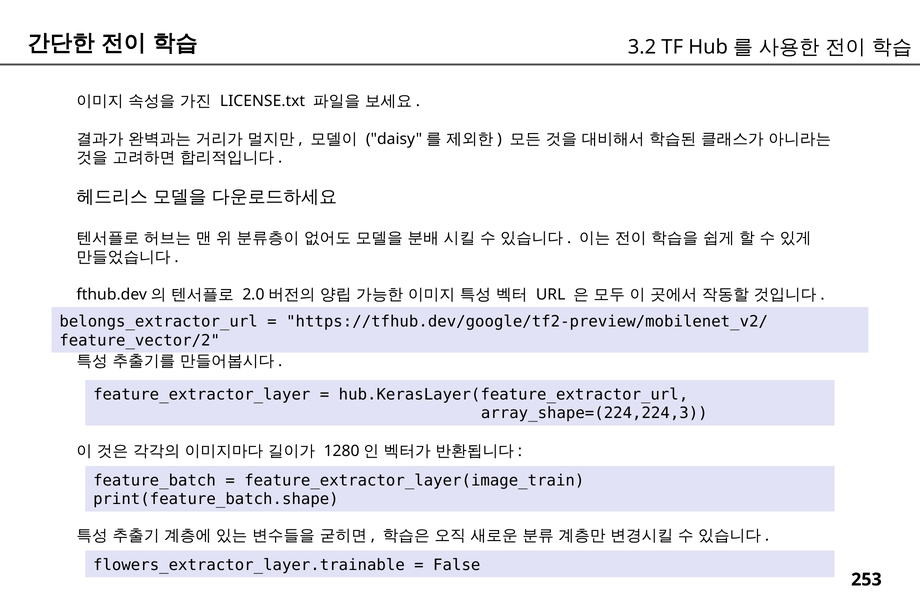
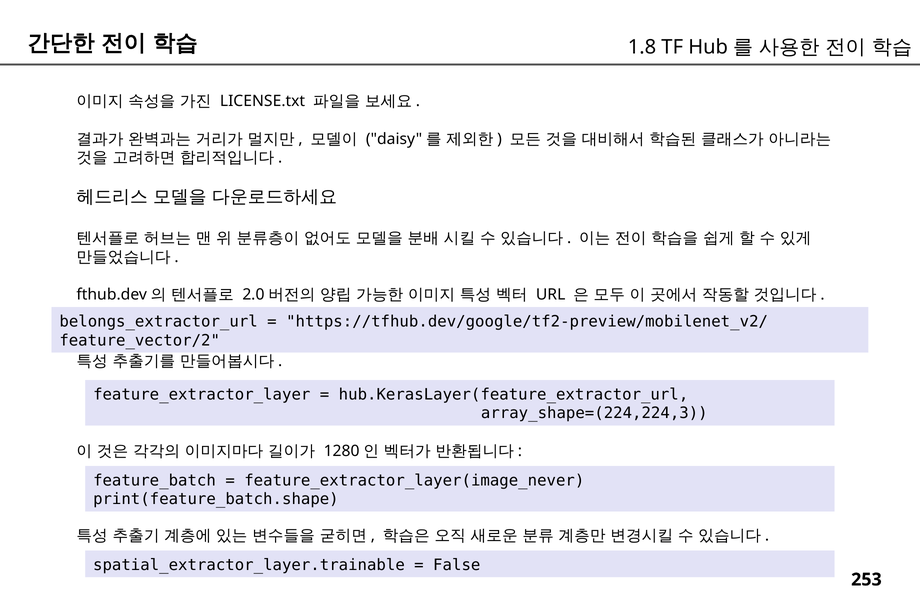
3.2: 3.2 -> 1.8
feature_extractor_layer(image_train: feature_extractor_layer(image_train -> feature_extractor_layer(image_never
flowers_extractor_layer.trainable: flowers_extractor_layer.trainable -> spatial_extractor_layer.trainable
